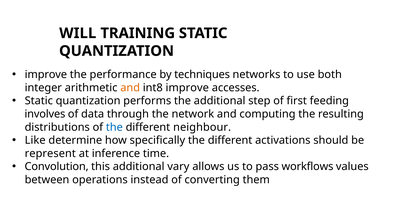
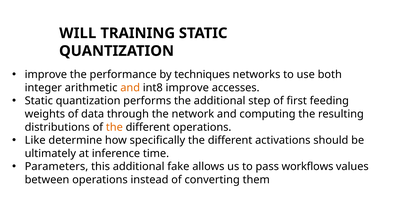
involves: involves -> weights
the at (114, 127) colour: blue -> orange
different neighbour: neighbour -> operations
represent: represent -> ultimately
Convolution: Convolution -> Parameters
vary: vary -> fake
